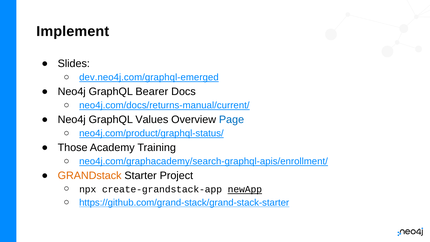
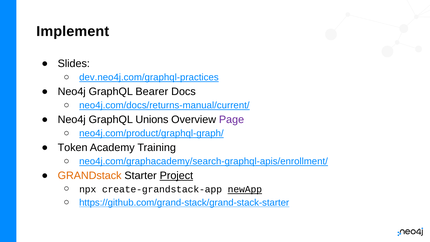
dev.neo4j.com/graphql-emerged: dev.neo4j.com/graphql-emerged -> dev.neo4j.com/graphql-practices
Values: Values -> Unions
Page colour: blue -> purple
neo4j.com/product/graphql-status/: neo4j.com/product/graphql-status/ -> neo4j.com/product/graphql-graph/
Those: Those -> Token
Project underline: none -> present
